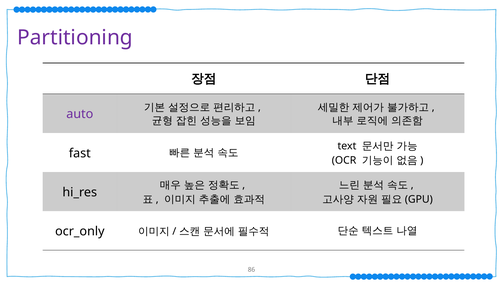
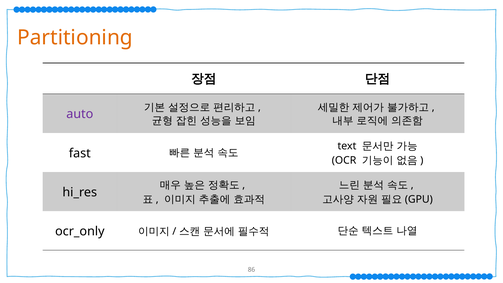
Partitioning colour: purple -> orange
